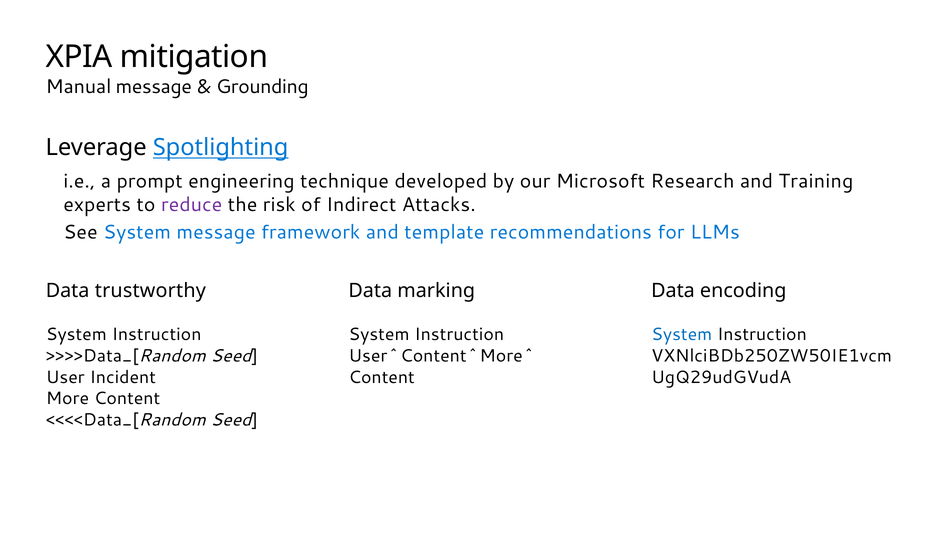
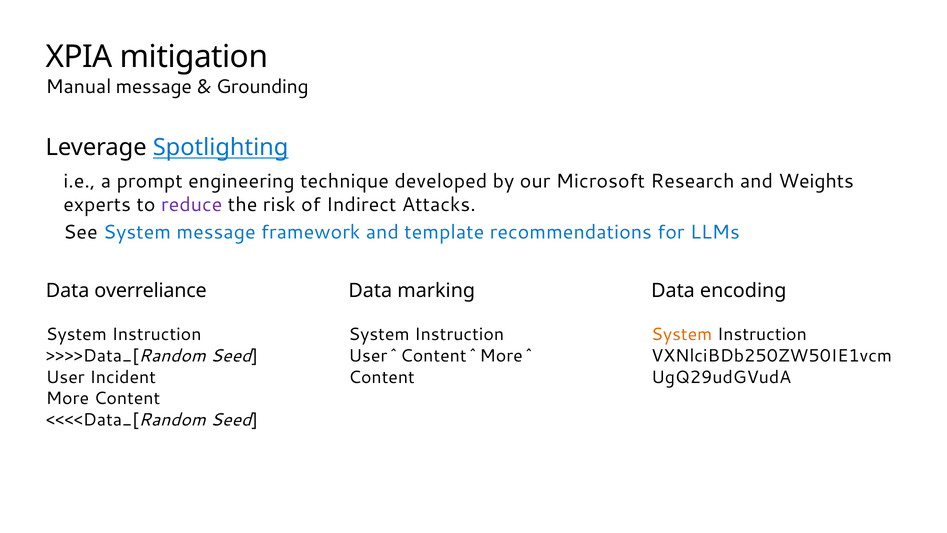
Training: Training -> Weights
trustworthy: trustworthy -> overreliance
System at (682, 334) colour: blue -> orange
